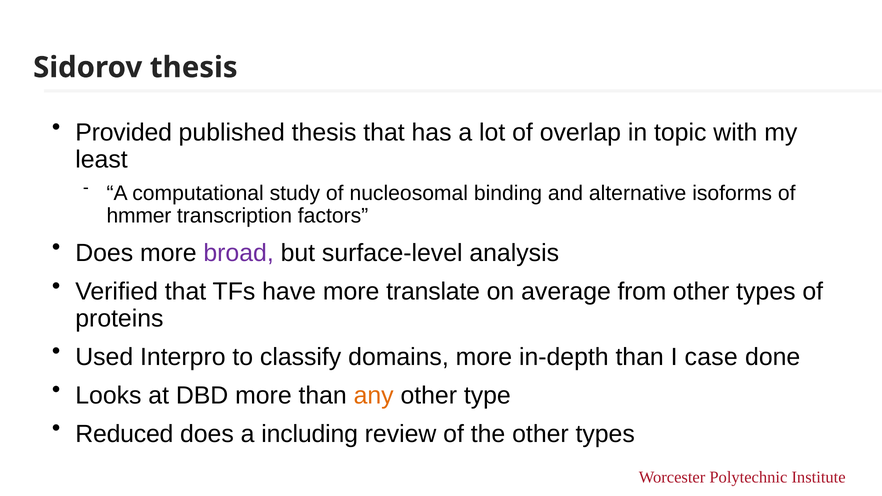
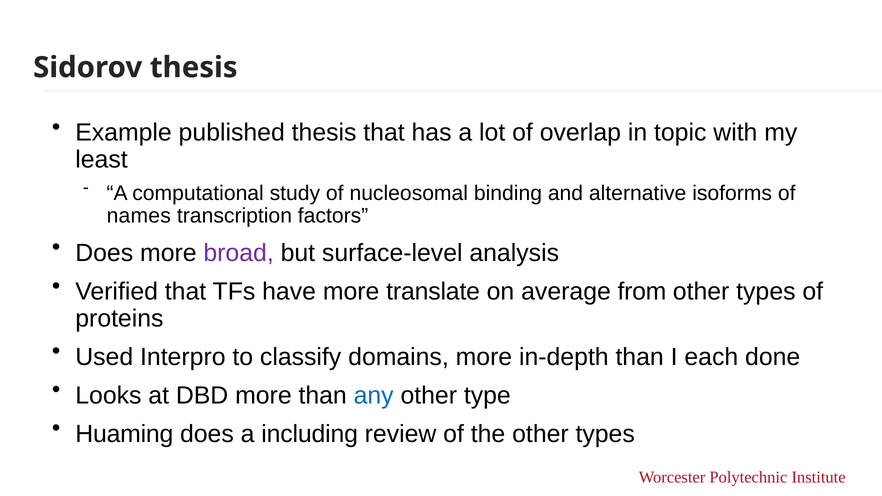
Provided: Provided -> Example
hmmer: hmmer -> names
case: case -> each
any colour: orange -> blue
Reduced: Reduced -> Huaming
